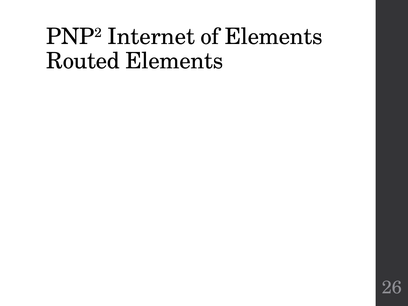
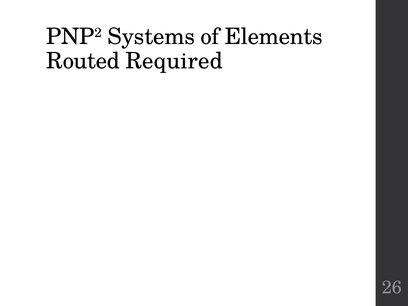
Internet: Internet -> Systems
Routed Elements: Elements -> Required
